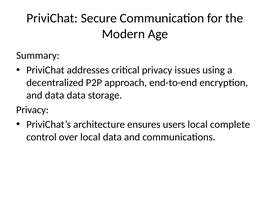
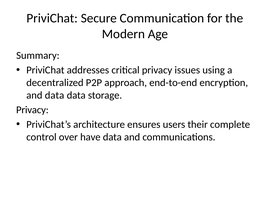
users local: local -> their
over local: local -> have
